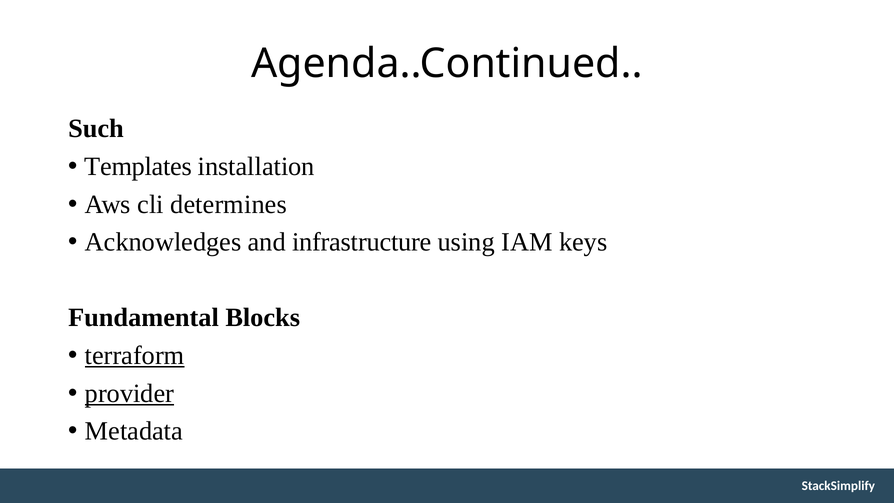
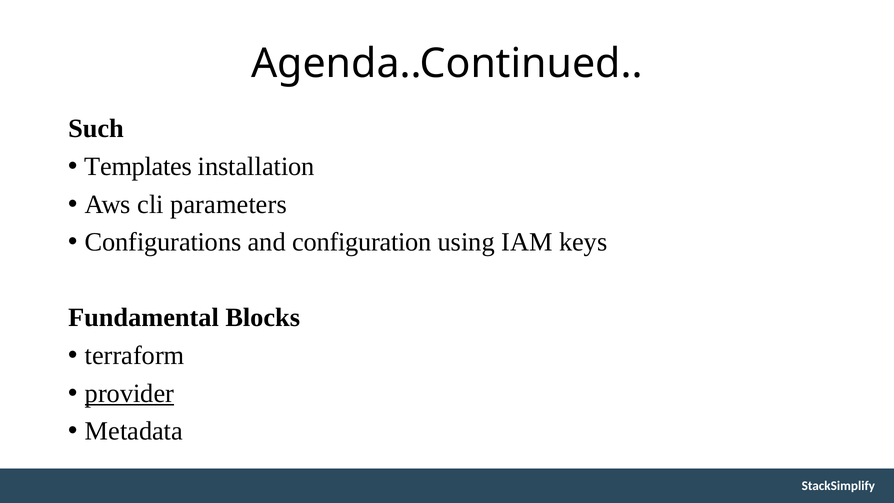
determines: determines -> parameters
Acknowledges: Acknowledges -> Configurations
infrastructure: infrastructure -> configuration
terraform underline: present -> none
